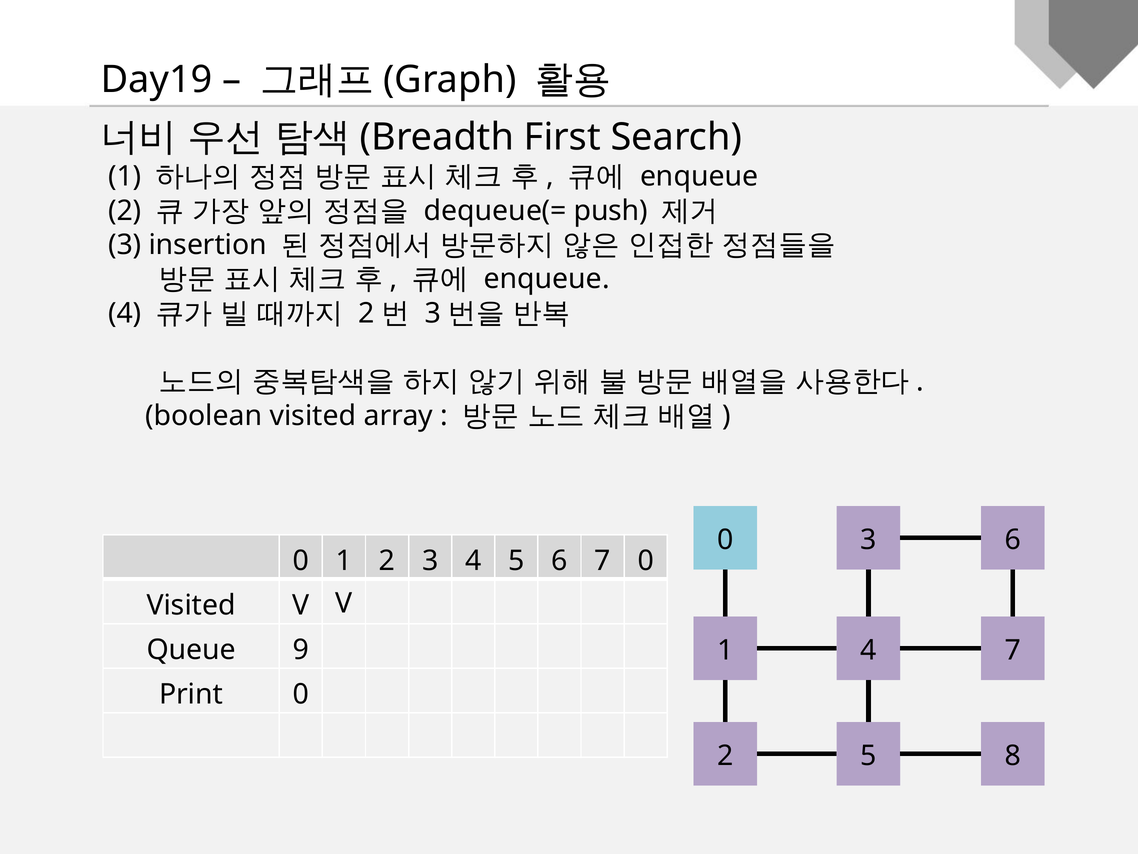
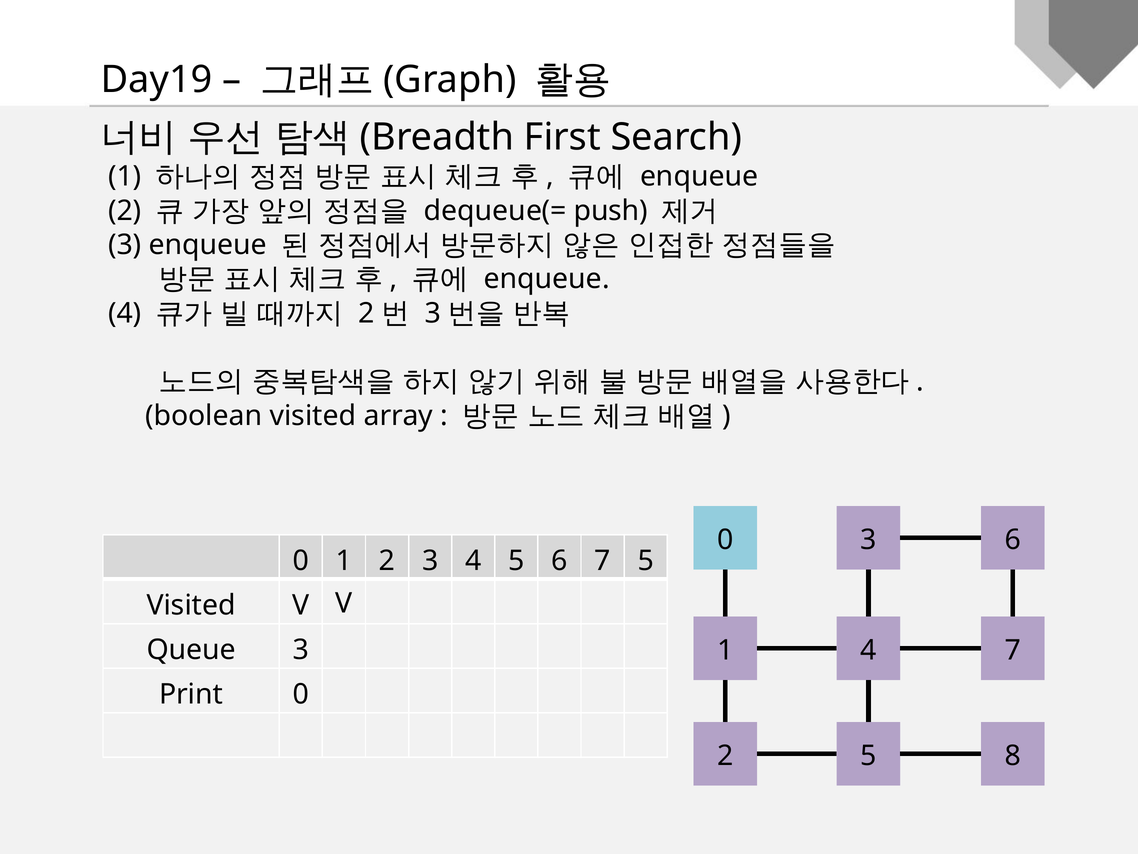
3 insertion: insertion -> enqueue
7 0: 0 -> 5
Queue 9: 9 -> 3
